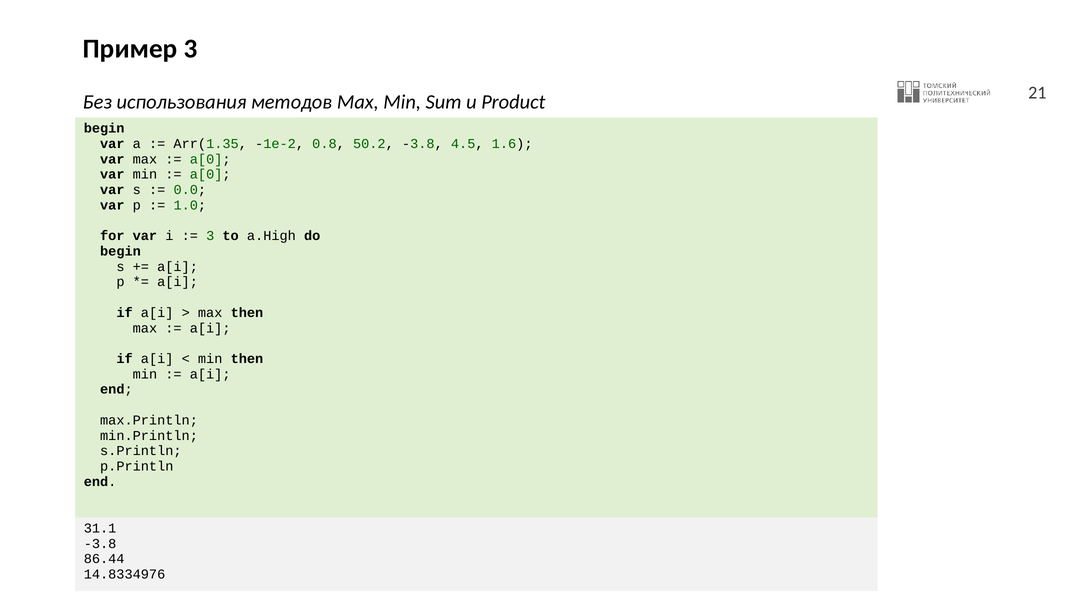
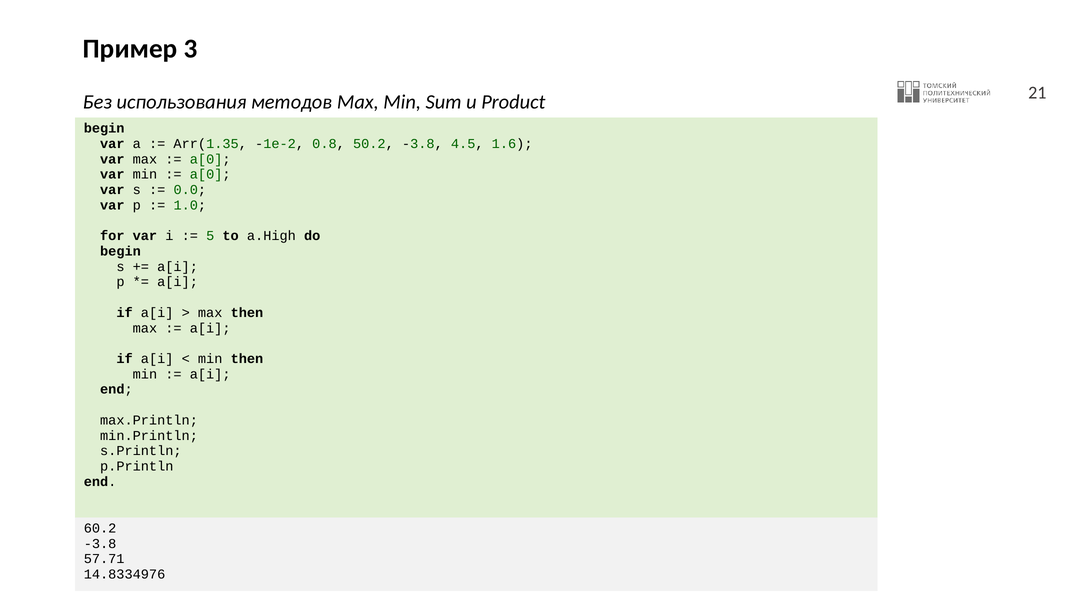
3 at (210, 236): 3 -> 5
31.1: 31.1 -> 60.2
86.44: 86.44 -> 57.71
